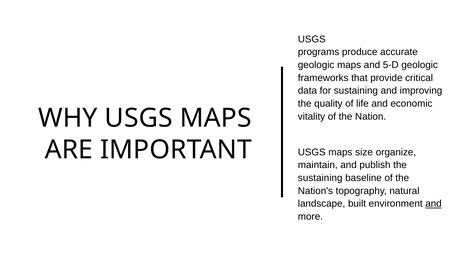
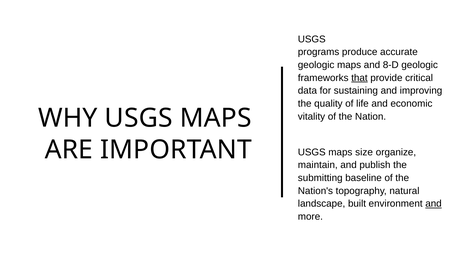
5-D: 5-D -> 8-D
that underline: none -> present
sustaining at (320, 178): sustaining -> submitting
